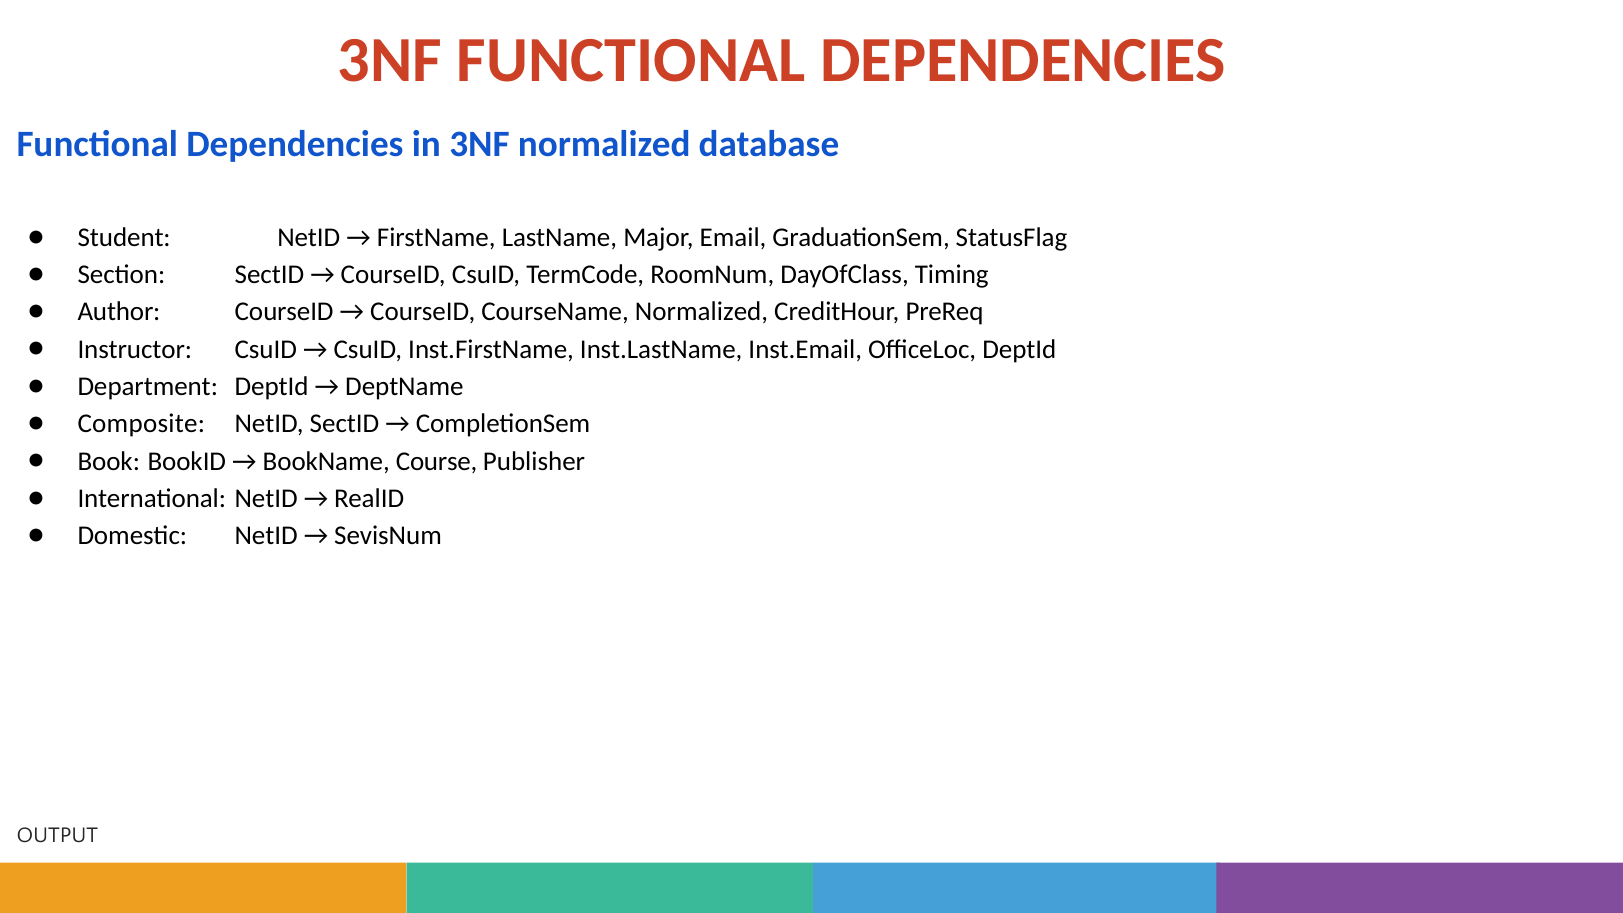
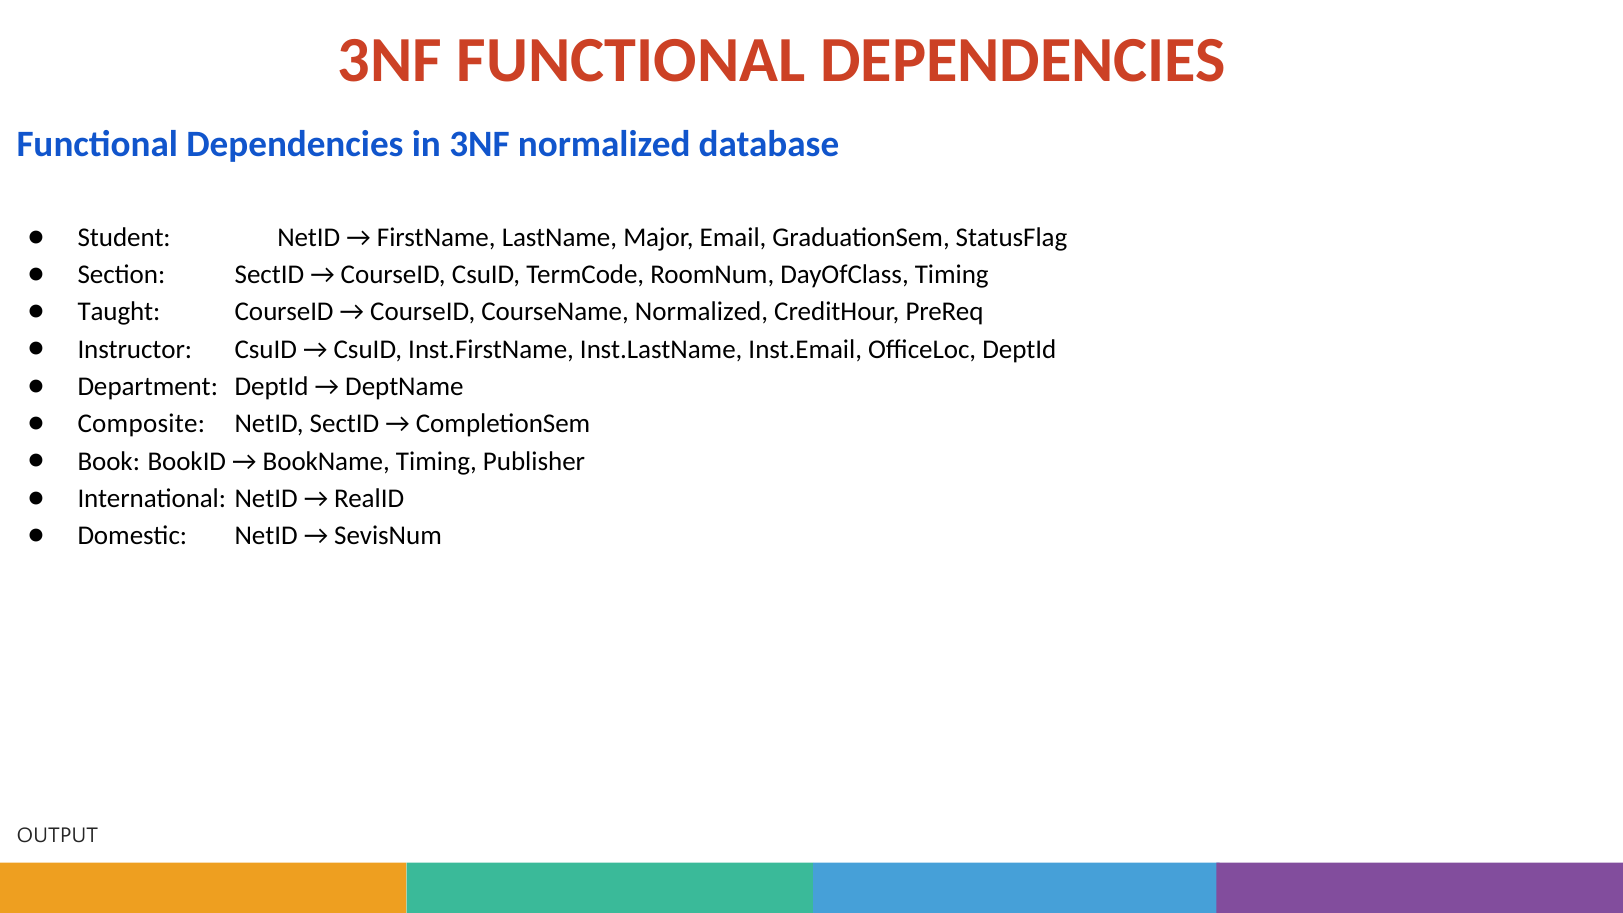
Author: Author -> Taught
BookName Course: Course -> Timing
